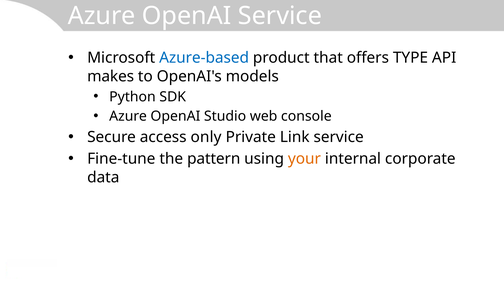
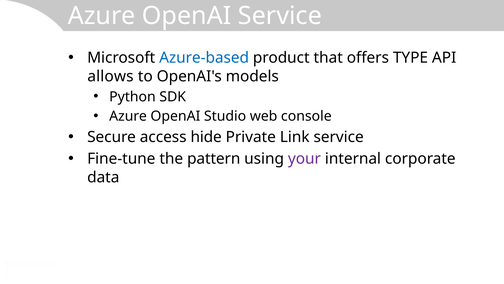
makes: makes -> allows
only: only -> hide
your colour: orange -> purple
